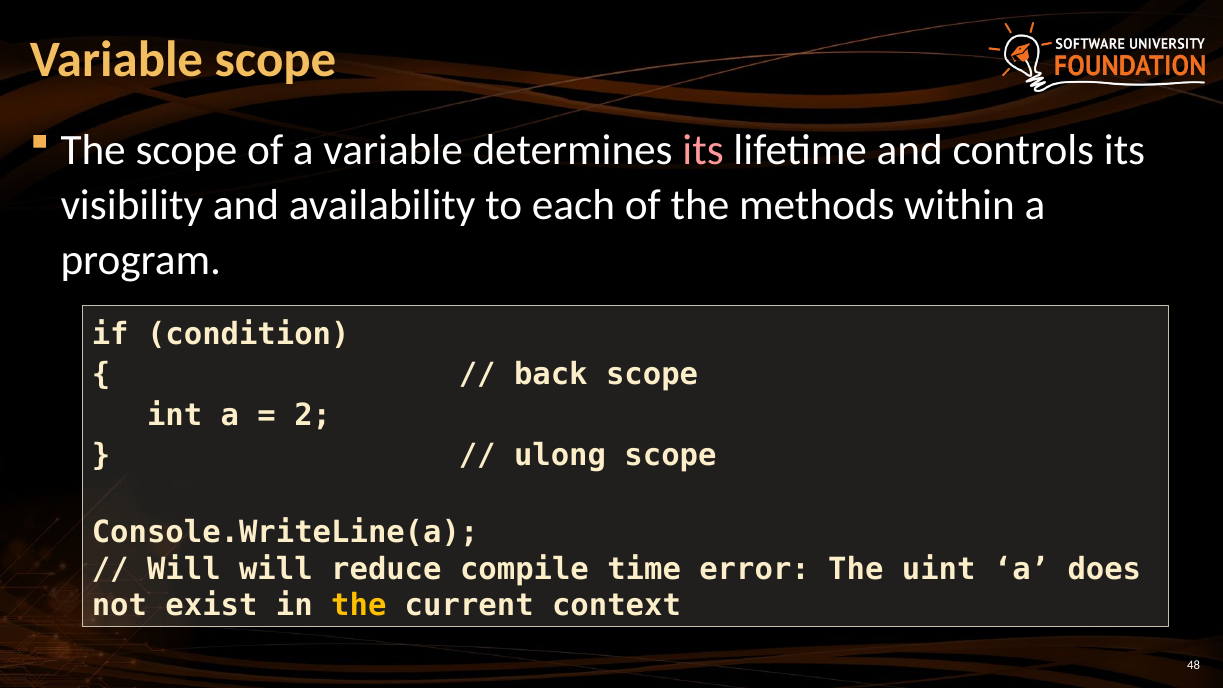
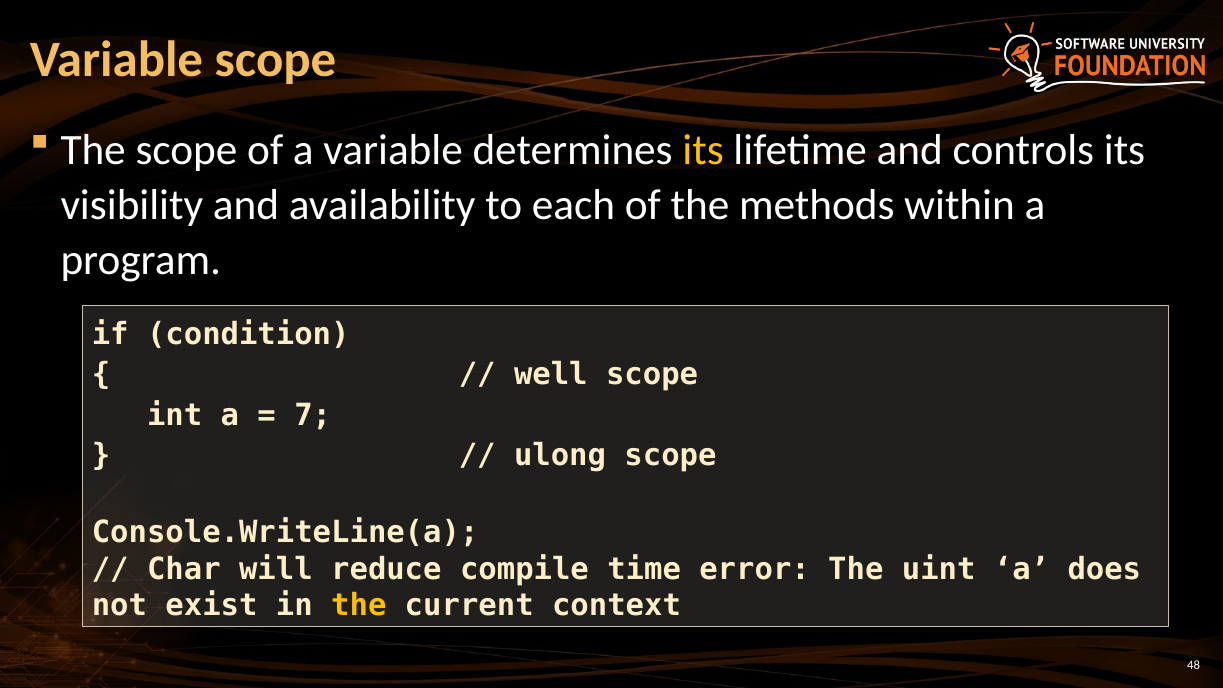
its at (703, 151) colour: pink -> yellow
back: back -> well
2: 2 -> 7
Will at (184, 569): Will -> Char
